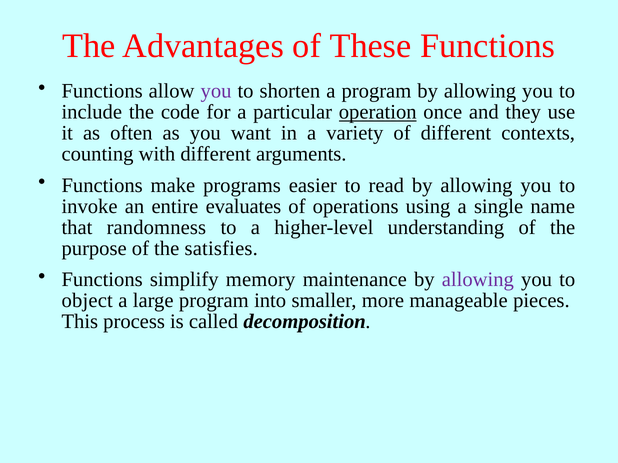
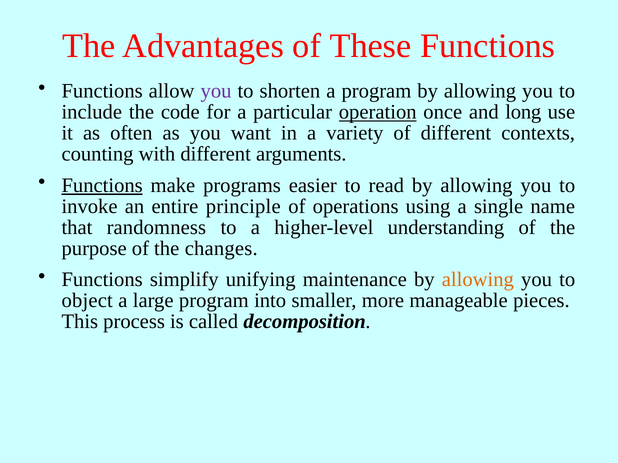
they: they -> long
Functions at (102, 186) underline: none -> present
evaluates: evaluates -> principle
satisfies: satisfies -> changes
memory: memory -> unifying
allowing at (478, 280) colour: purple -> orange
